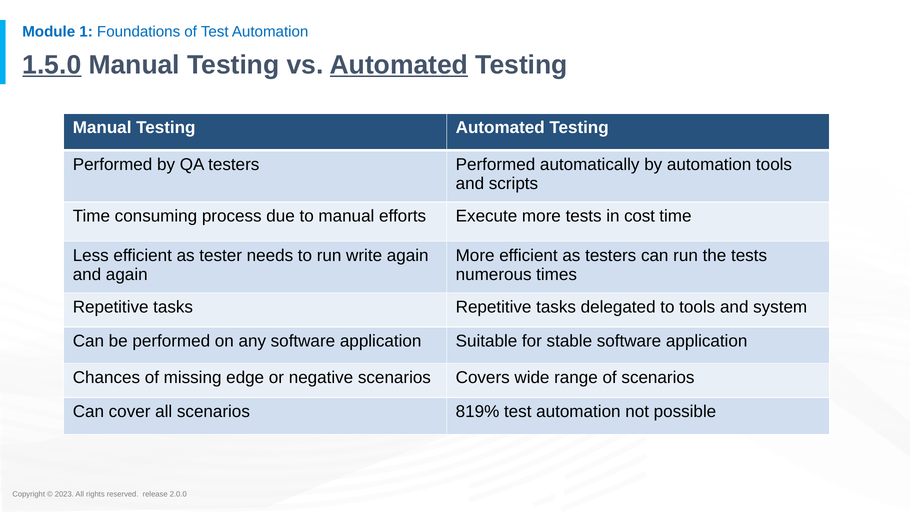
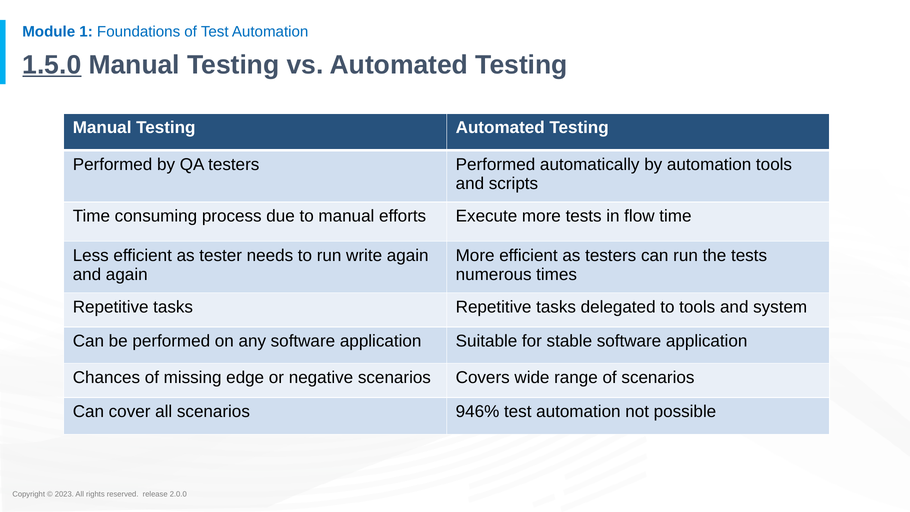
Automated at (399, 65) underline: present -> none
cost: cost -> flow
819%: 819% -> 946%
